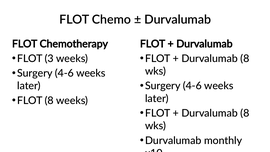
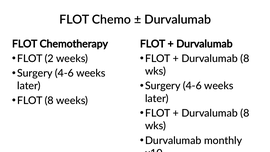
3: 3 -> 2
